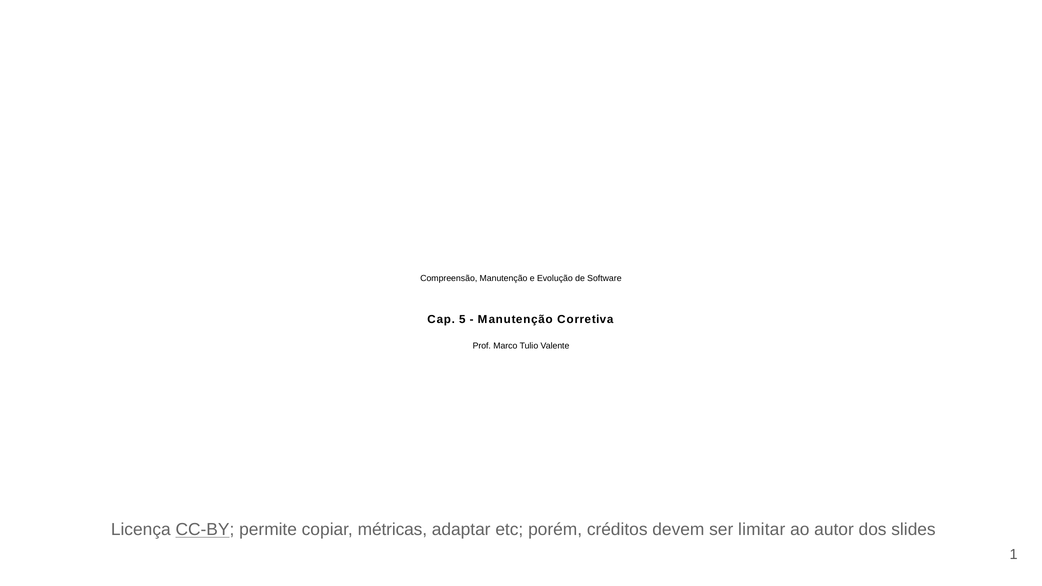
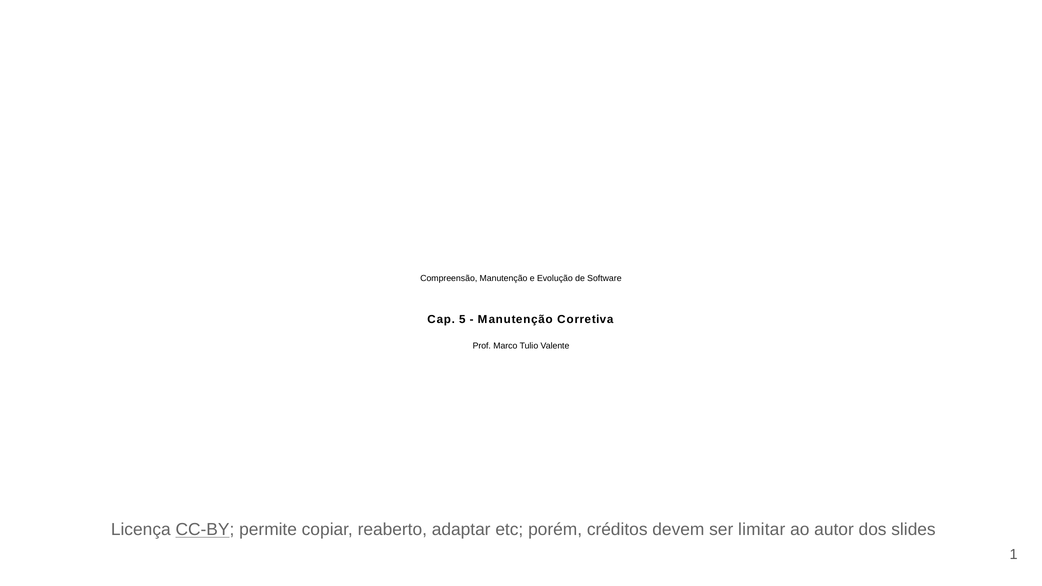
métricas: métricas -> reaberto
